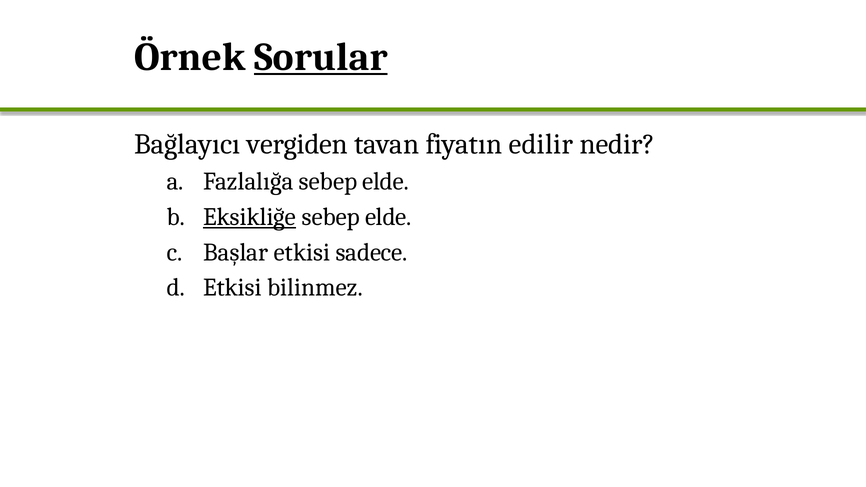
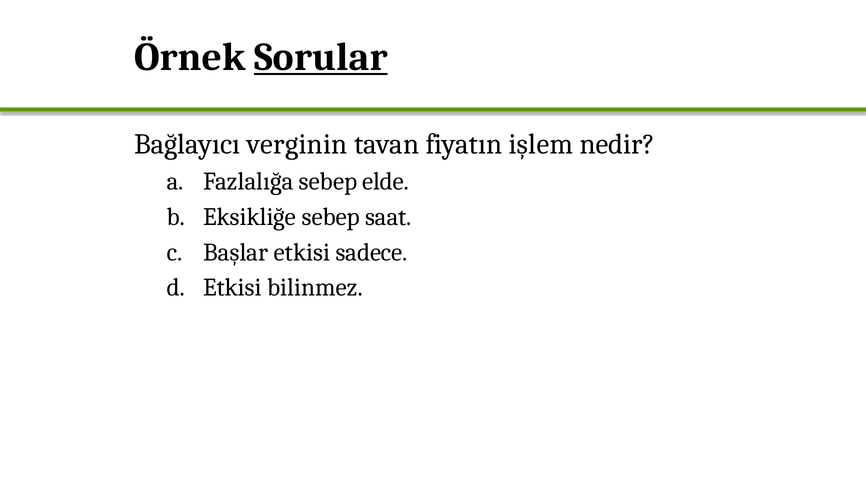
vergiden: vergiden -> verginin
edilir: edilir -> işlem
Eksikliğe underline: present -> none
elde at (388, 217): elde -> saat
